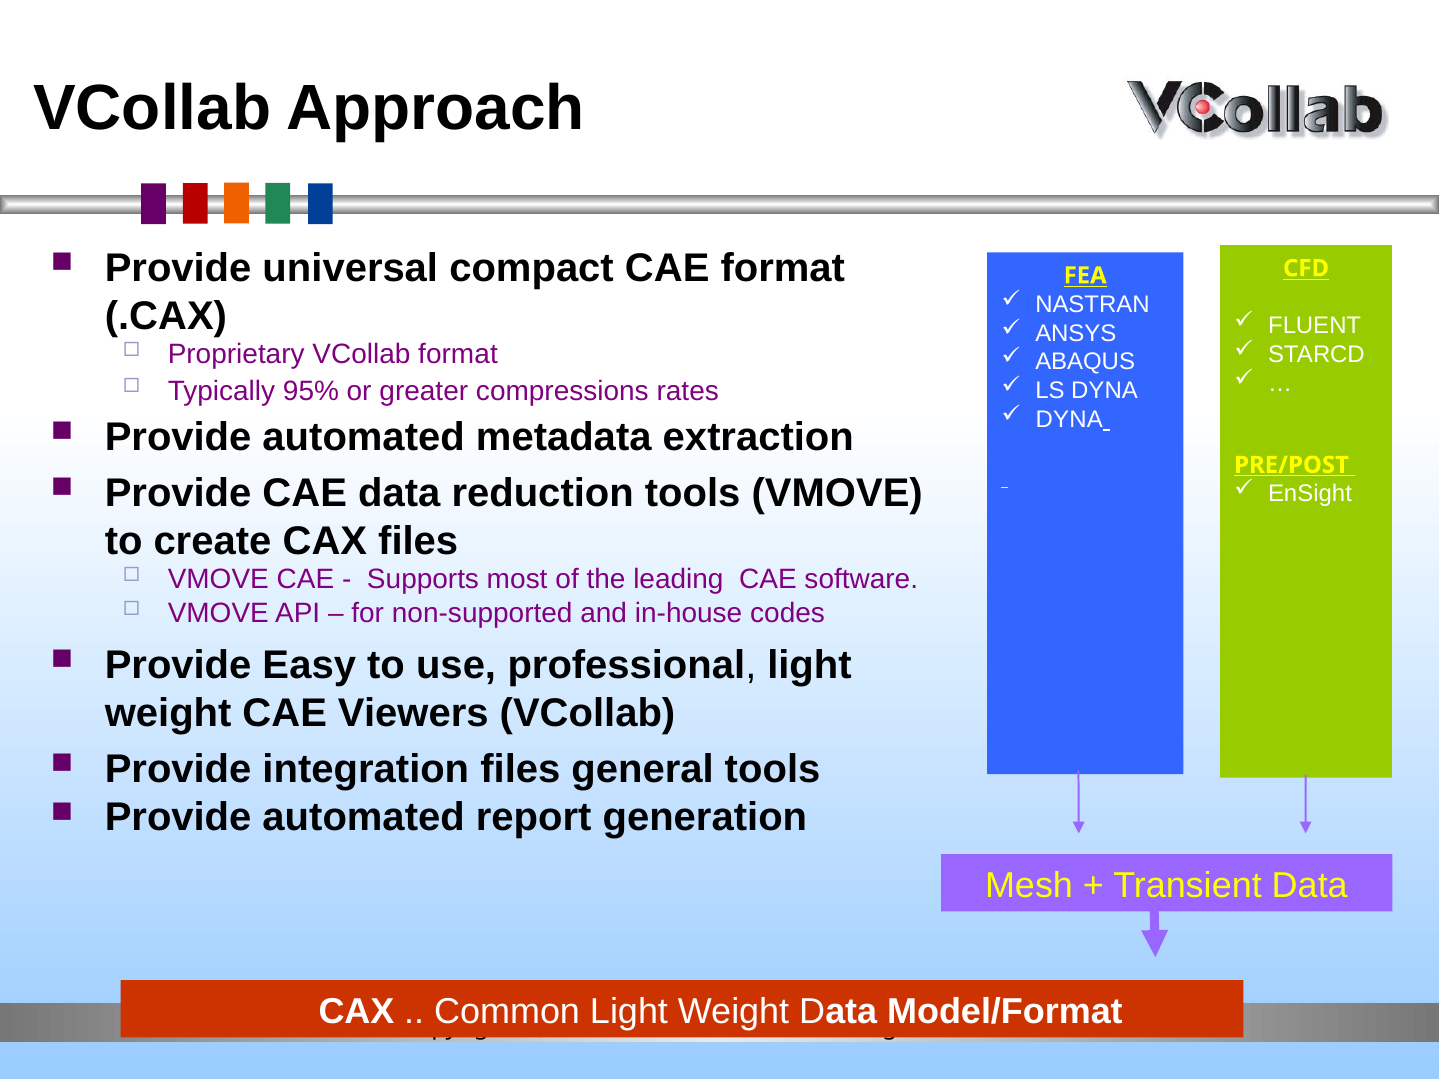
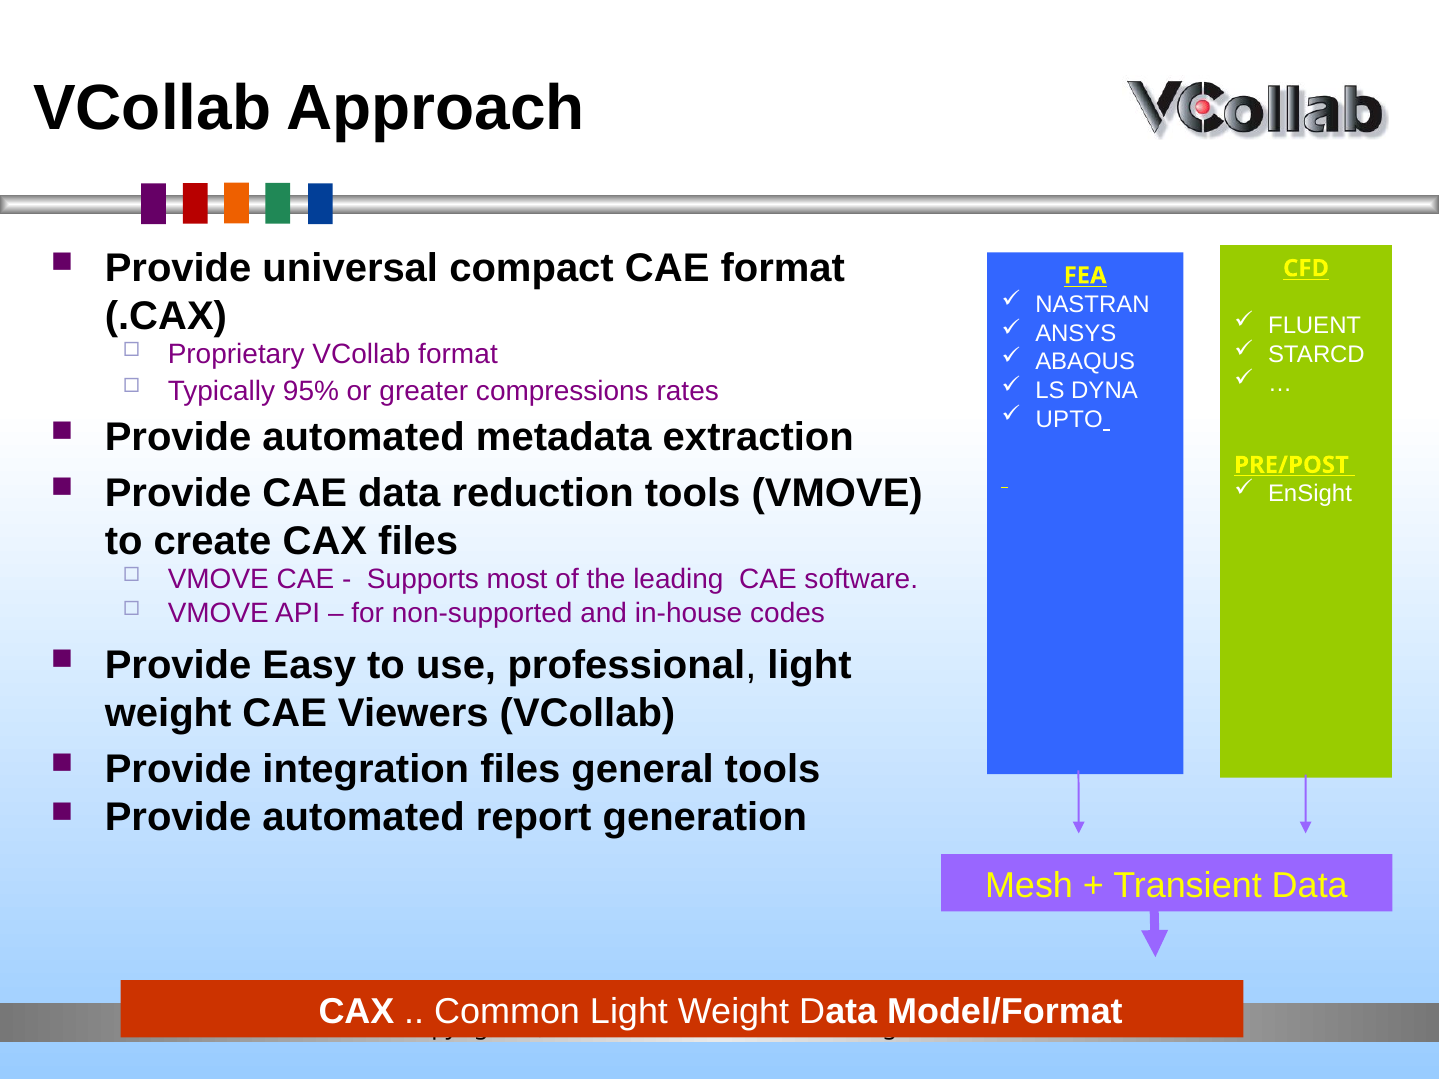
DYNA at (1069, 420): DYNA -> UPTO
